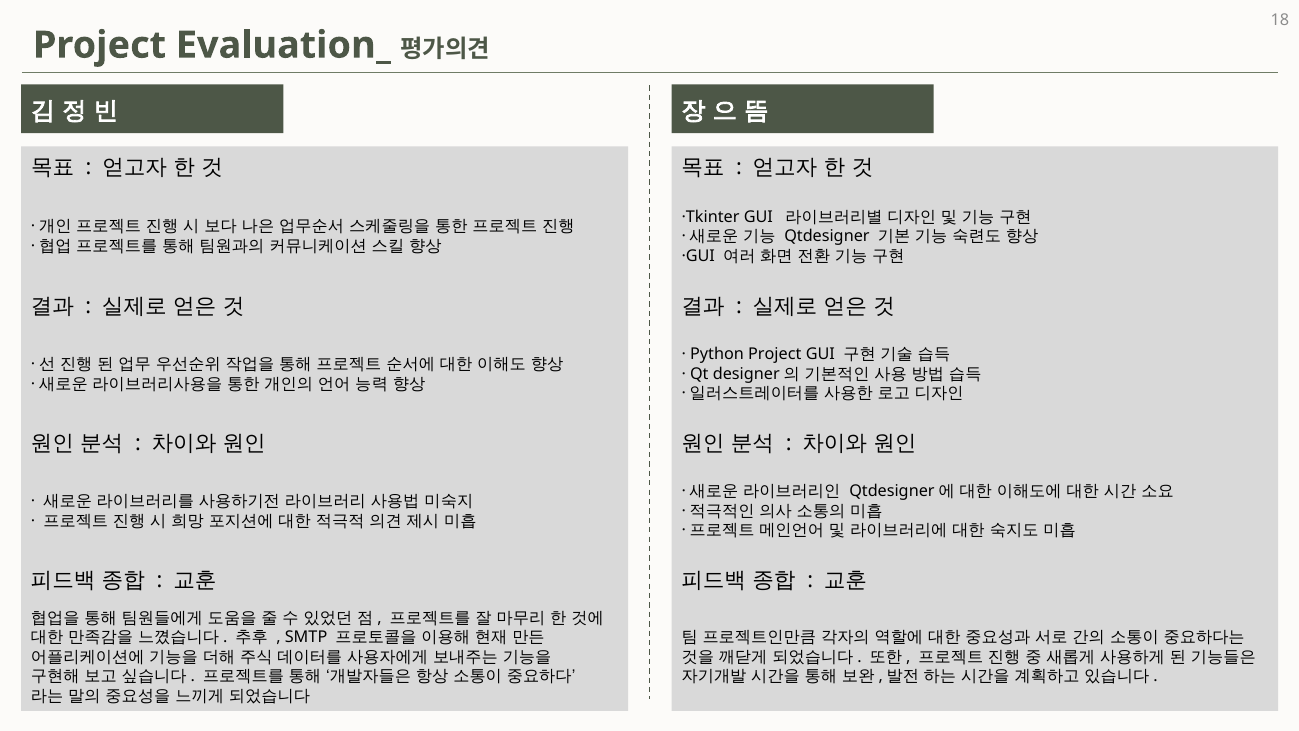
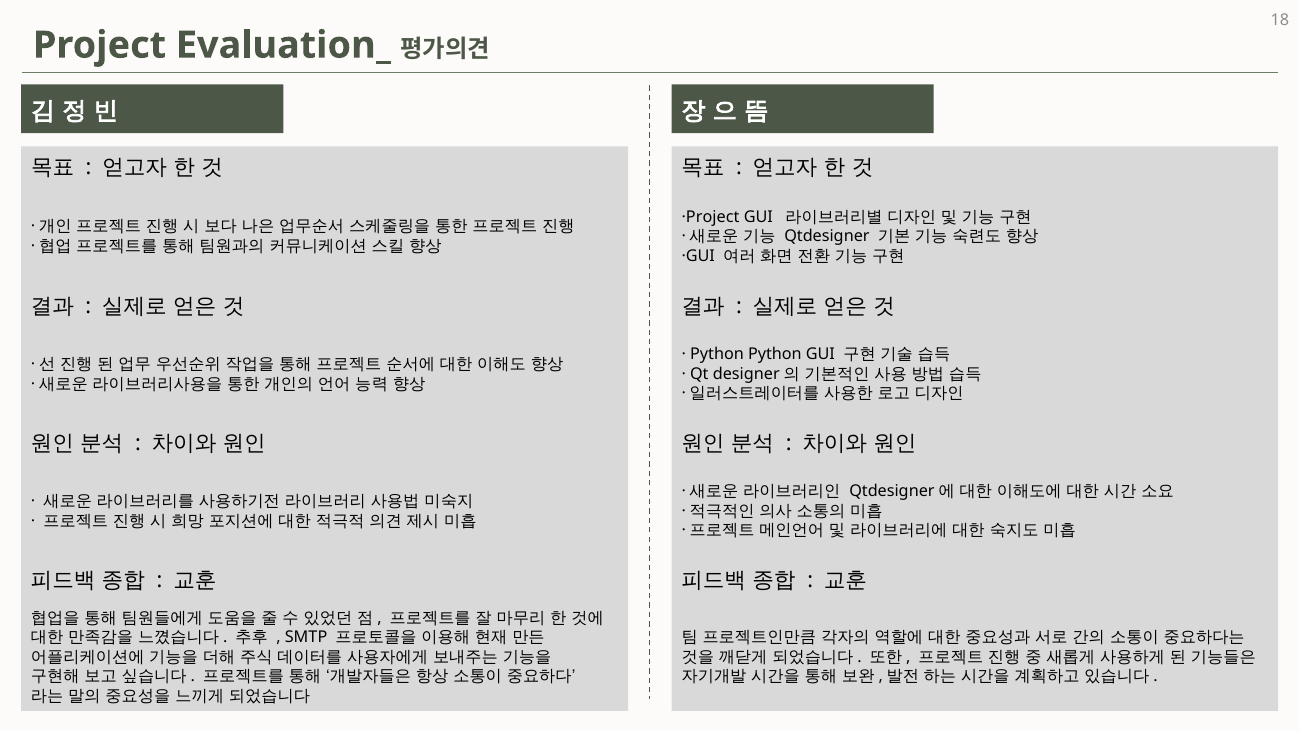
·Tkinter: ·Tkinter -> ·Project
Python Project: Project -> Python
